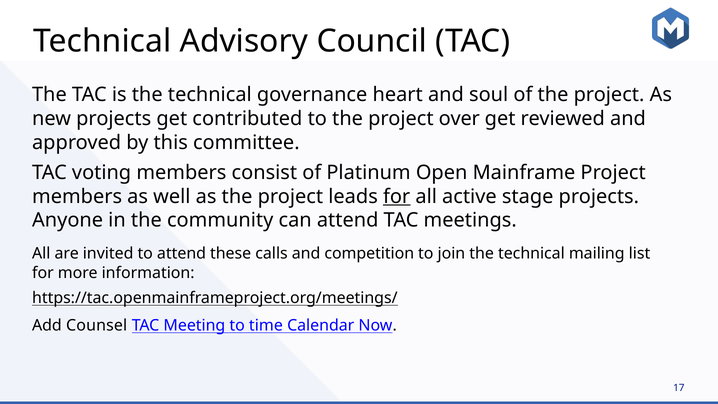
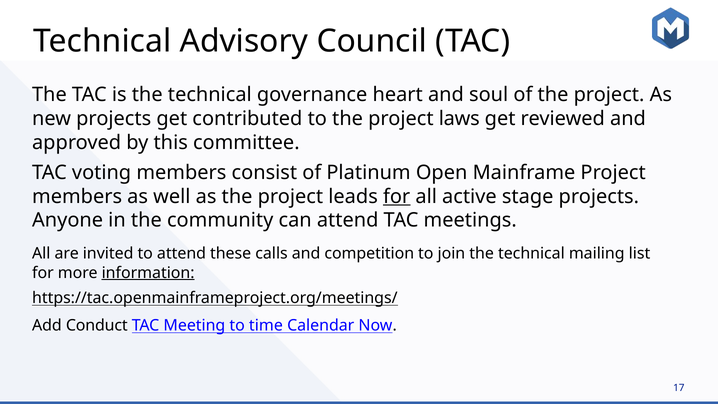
over: over -> laws
information underline: none -> present
Counsel: Counsel -> Conduct
